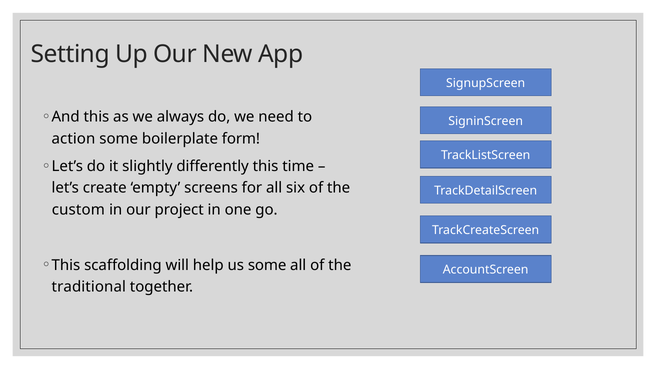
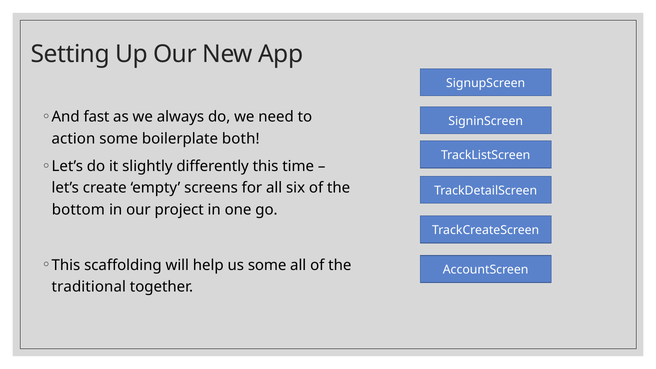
And this: this -> fast
form: form -> both
custom: custom -> bottom
